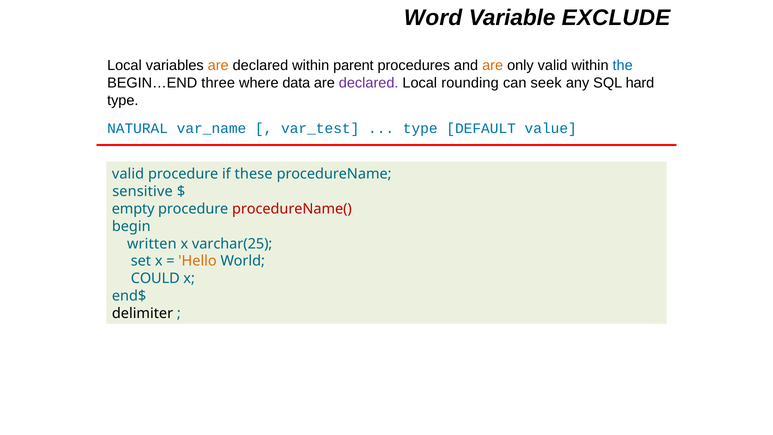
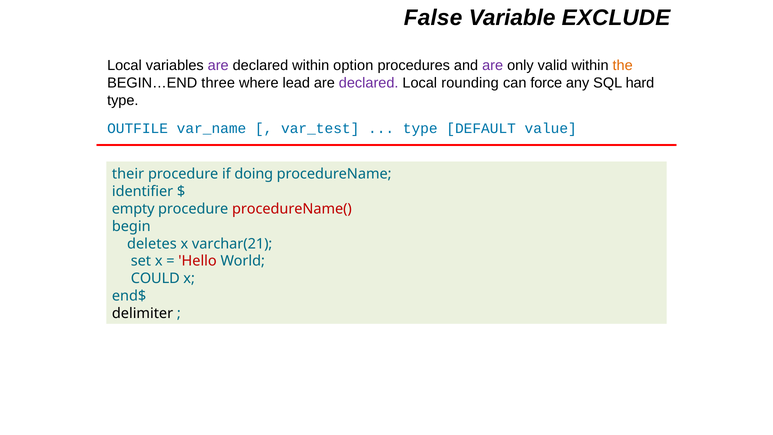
Word: Word -> False
are at (218, 66) colour: orange -> purple
parent: parent -> option
are at (493, 66) colour: orange -> purple
the colour: blue -> orange
data: data -> lead
seek: seek -> force
NATURAL: NATURAL -> OUTFILE
valid at (128, 174): valid -> their
these: these -> doing
sensitive: sensitive -> identifier
written: written -> deletes
varchar(25: varchar(25 -> varchar(21
Hello colour: orange -> red
